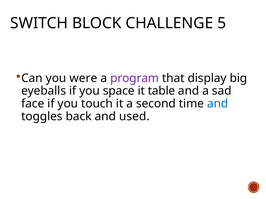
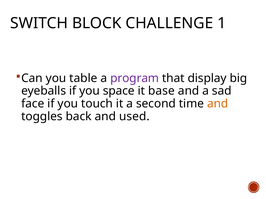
5: 5 -> 1
were: were -> table
table: table -> base
and at (218, 104) colour: blue -> orange
